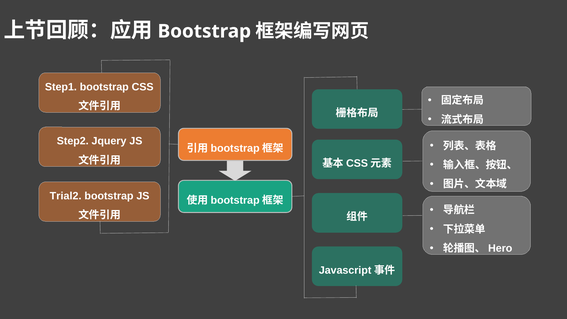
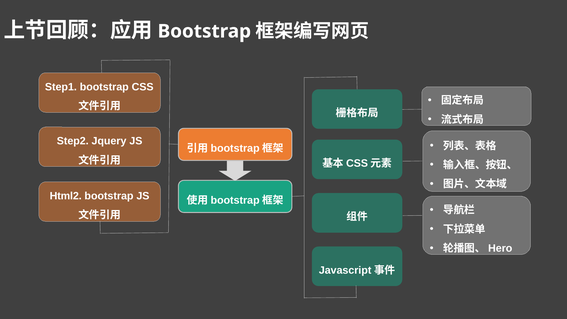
Trial2: Trial2 -> Html2
